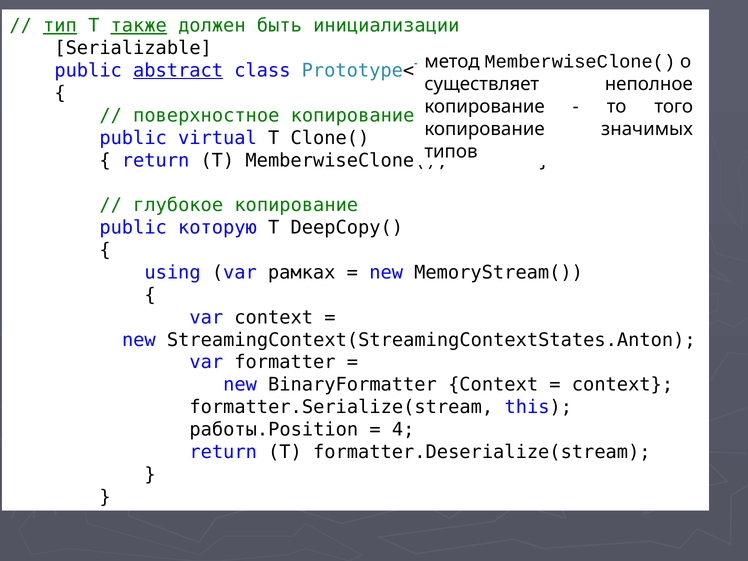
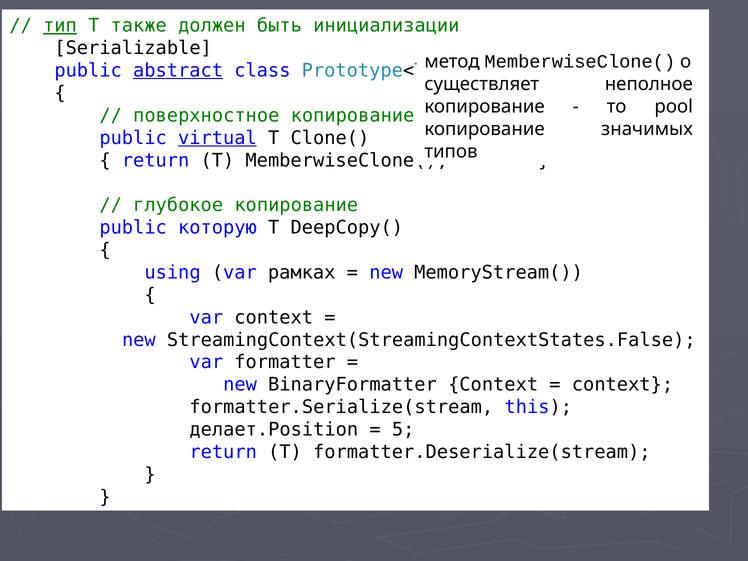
также underline: present -> none
того: того -> pool
virtual underline: none -> present
StreamingContext(StreamingContextStates.Anton: StreamingContext(StreamingContextStates.Anton -> StreamingContext(StreamingContextStates.False
работы.Position: работы.Position -> делает.Position
4: 4 -> 5
